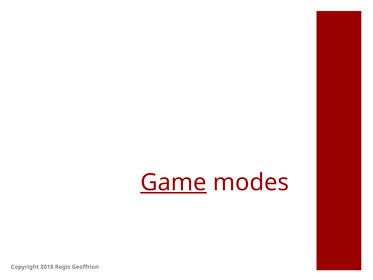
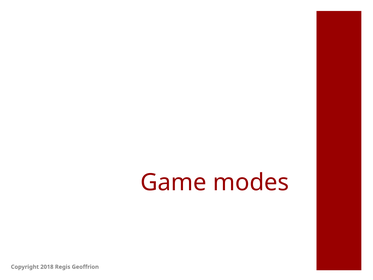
Game underline: present -> none
